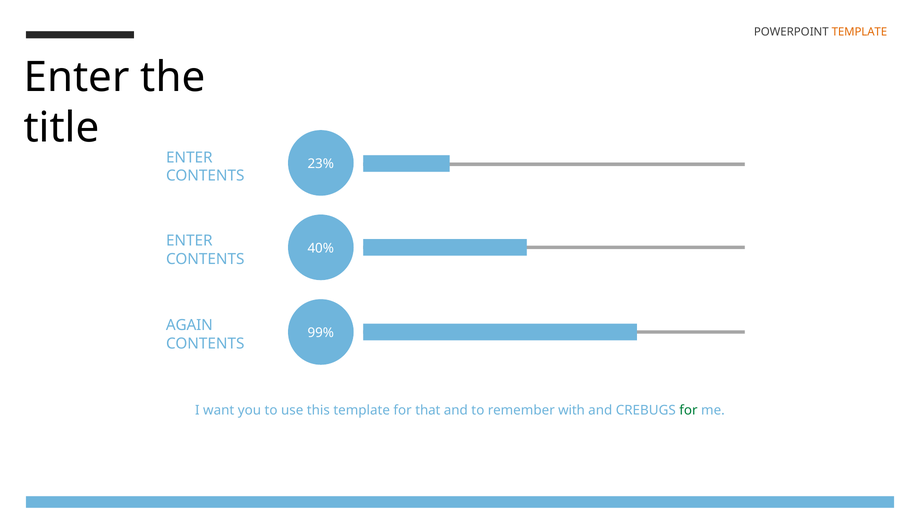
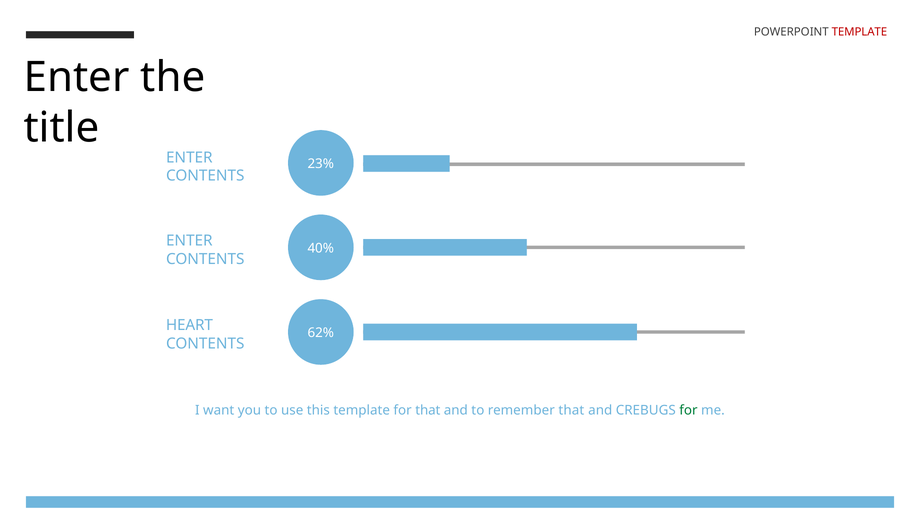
TEMPLATE at (859, 32) colour: orange -> red
AGAIN: AGAIN -> HEART
99%: 99% -> 62%
remember with: with -> that
